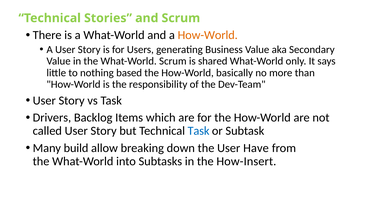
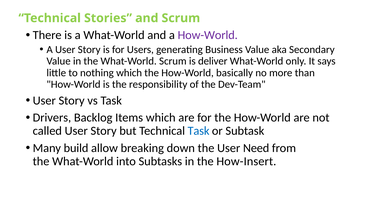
How-World at (208, 35) colour: orange -> purple
shared: shared -> deliver
nothing based: based -> which
Have: Have -> Need
